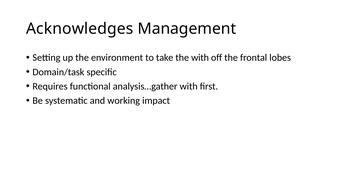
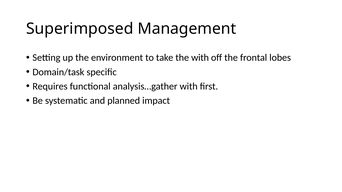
Acknowledges: Acknowledges -> Superimposed
working: working -> planned
